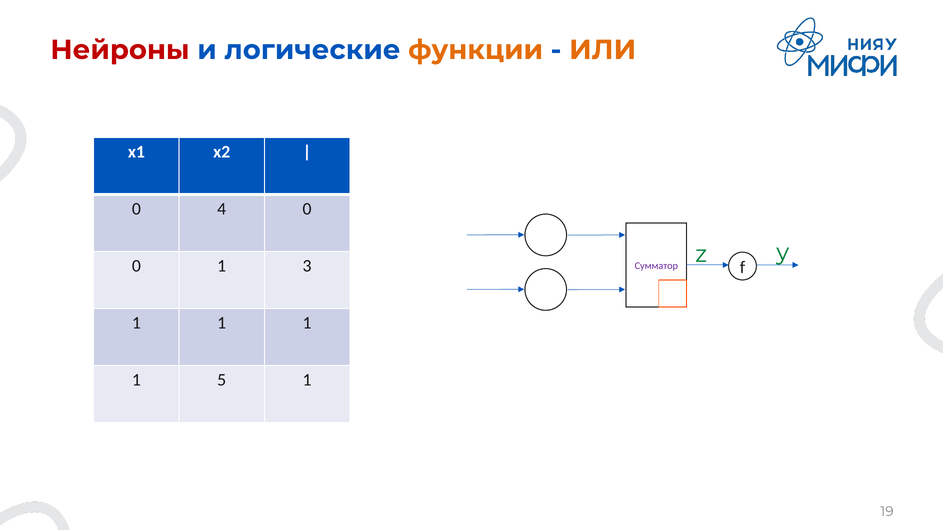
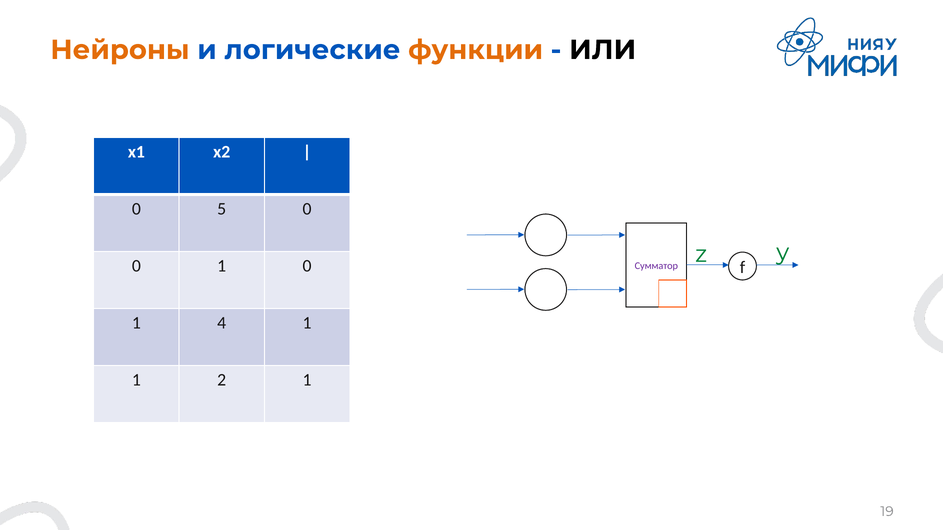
Нейроны colour: red -> orange
ИЛИ colour: orange -> black
4: 4 -> 5
1 3: 3 -> 0
1 at (222, 323): 1 -> 4
5: 5 -> 2
